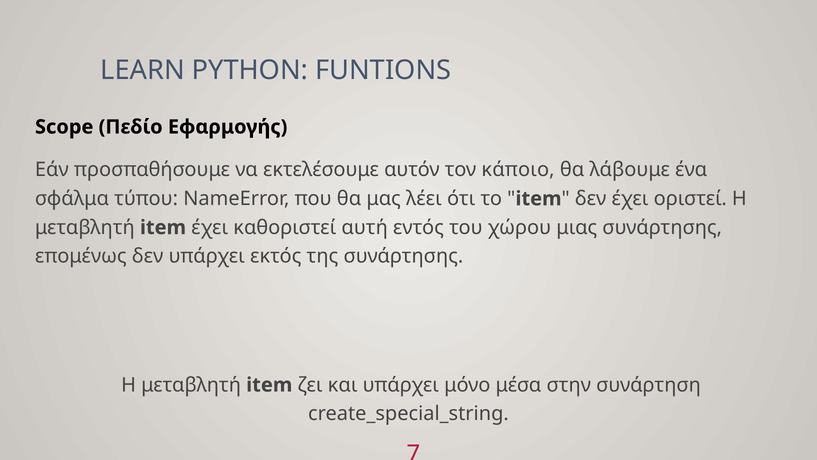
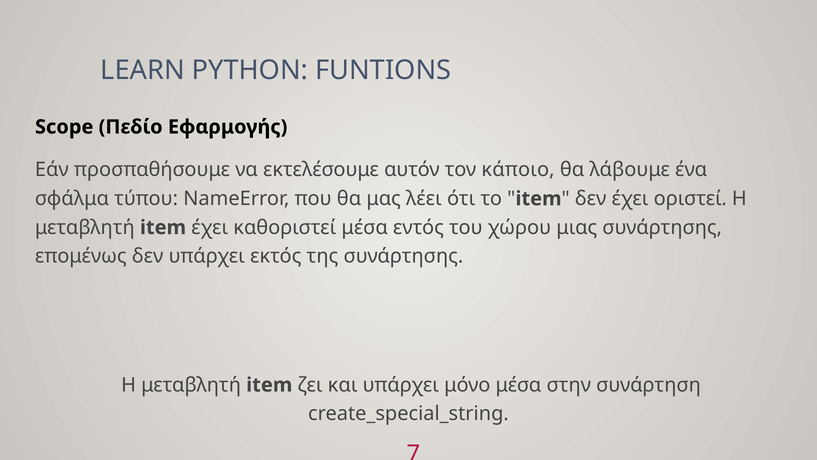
καθοριστεί αυτή: αυτή -> μέσα
